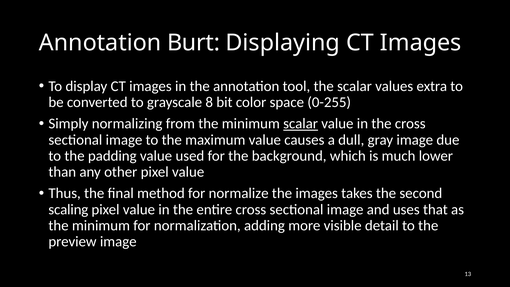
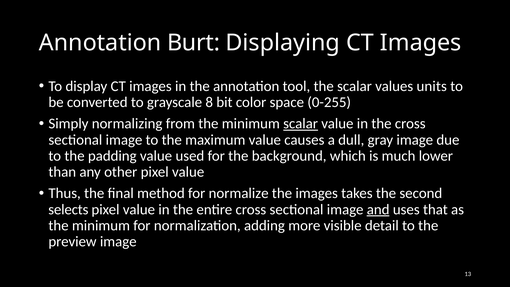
extra: extra -> units
scaling: scaling -> selects
and underline: none -> present
